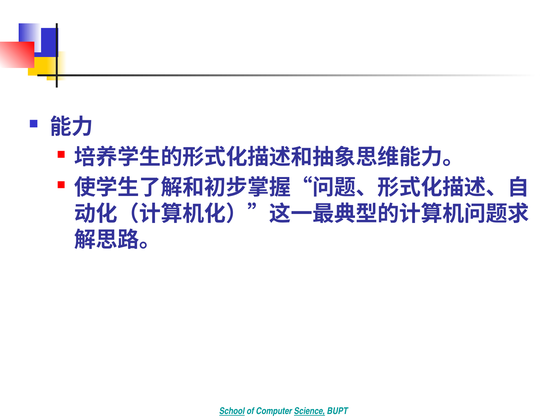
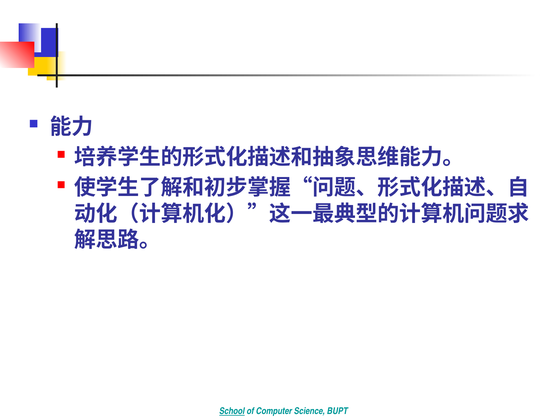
Science underline: present -> none
